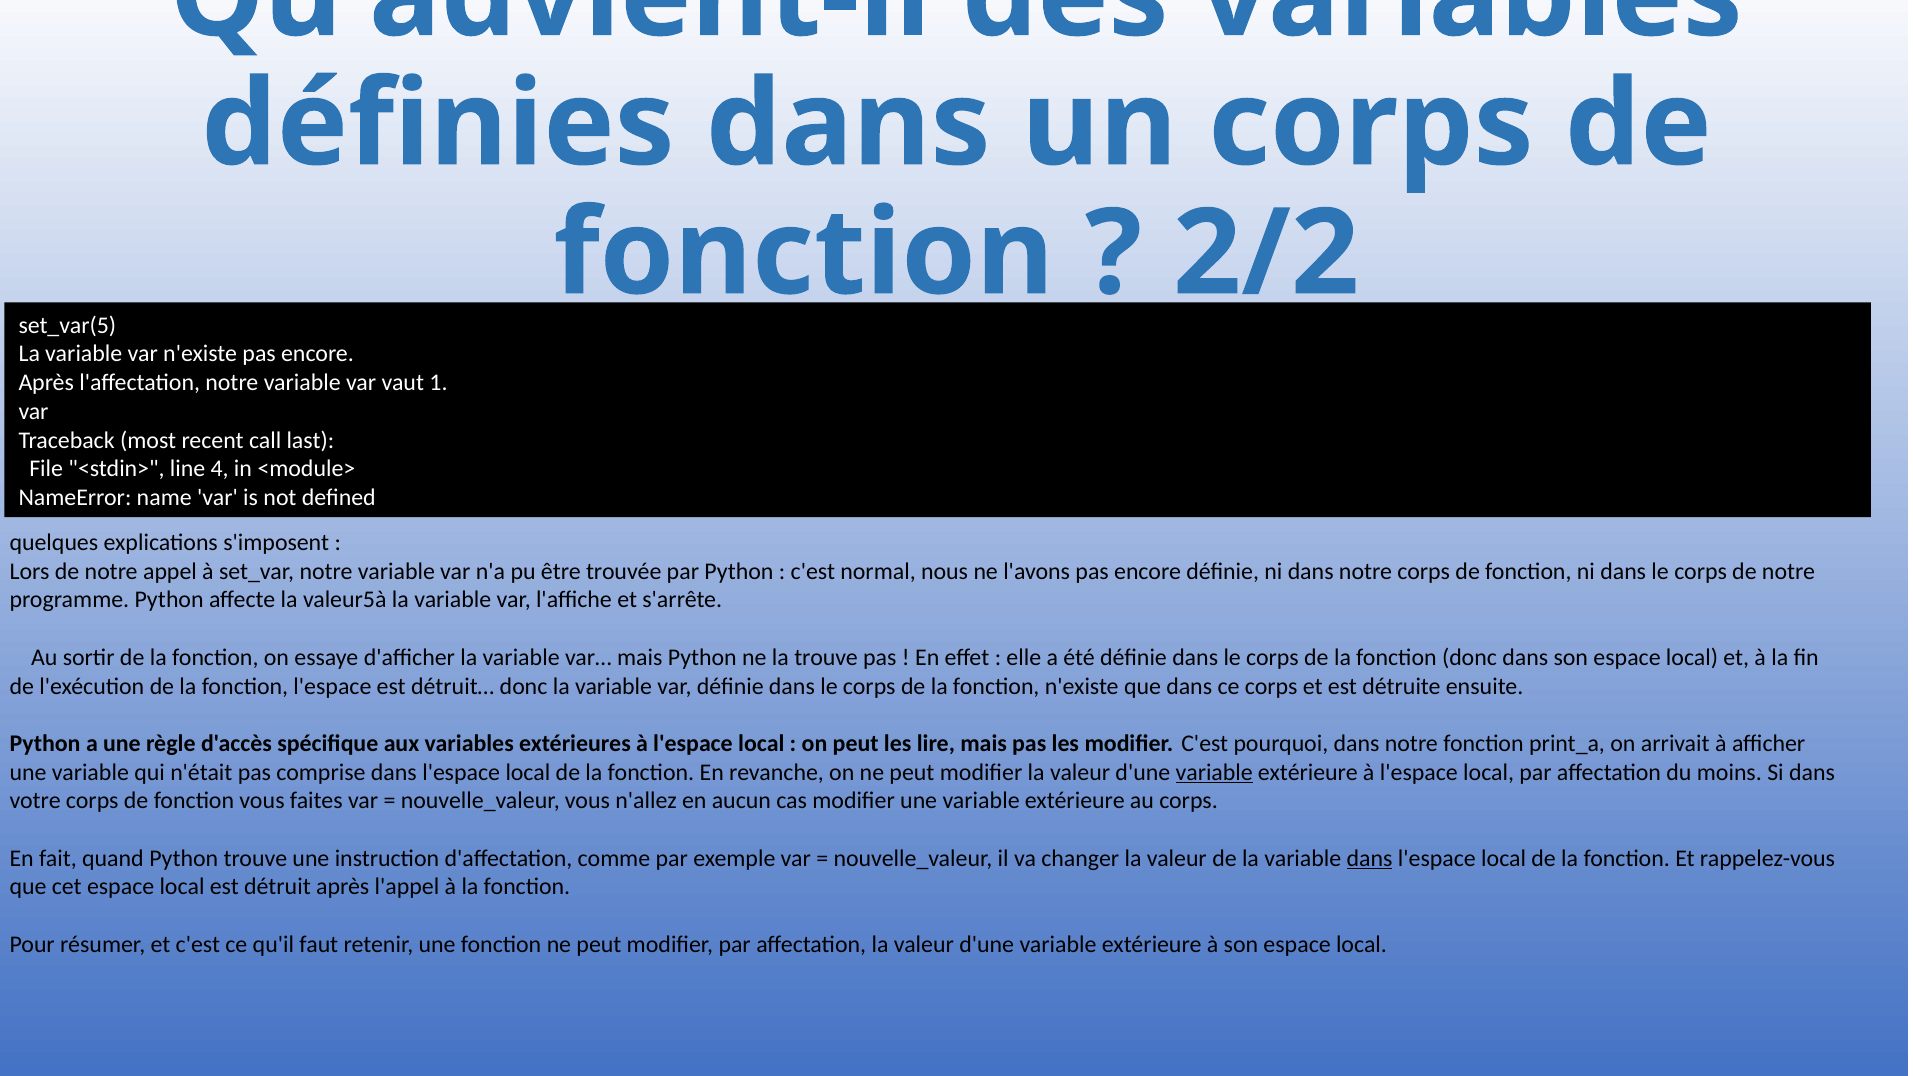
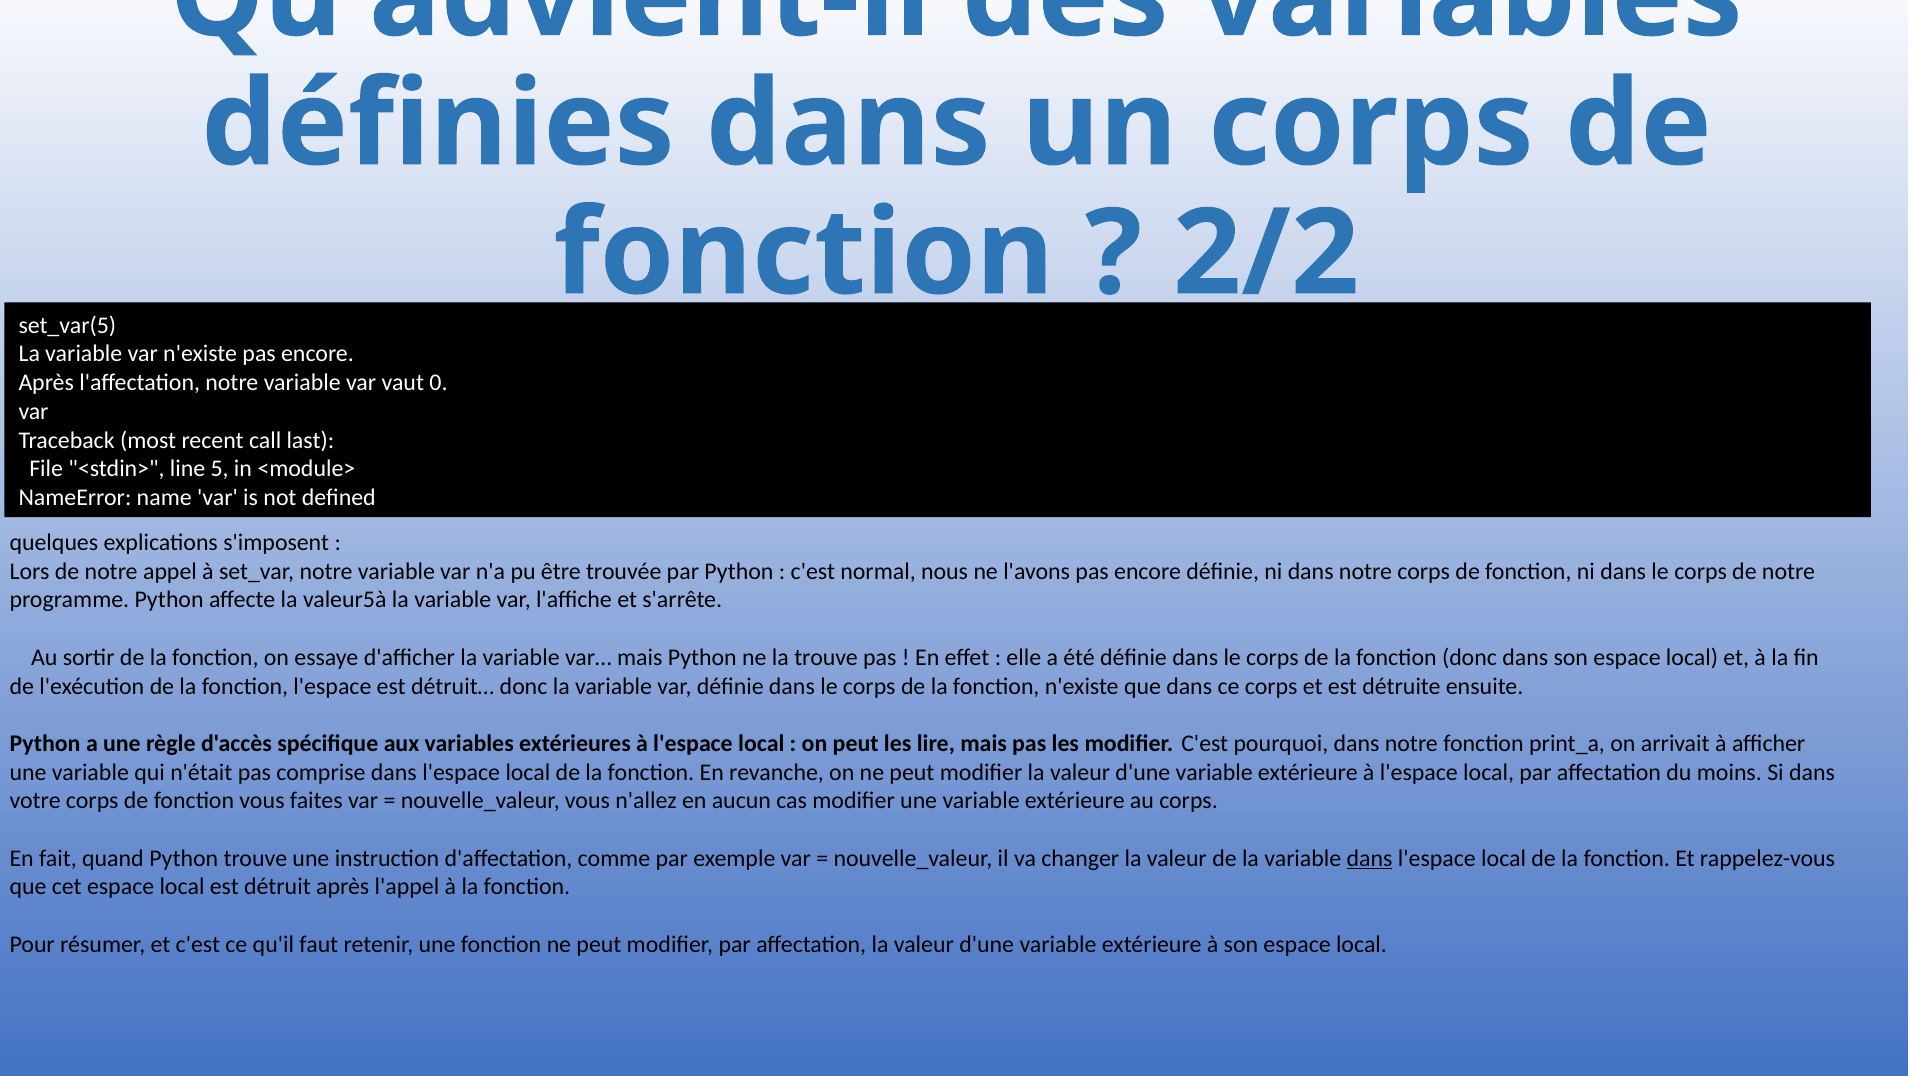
1: 1 -> 0
4: 4 -> 5
variable at (1214, 772) underline: present -> none
